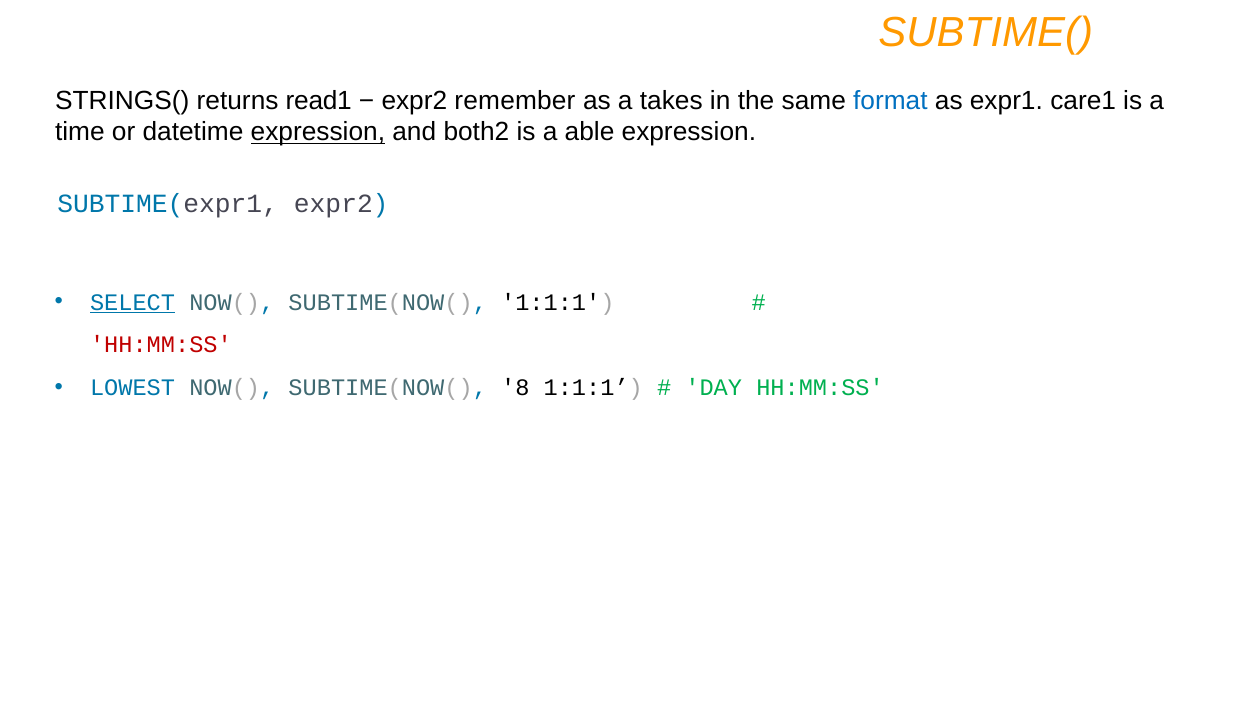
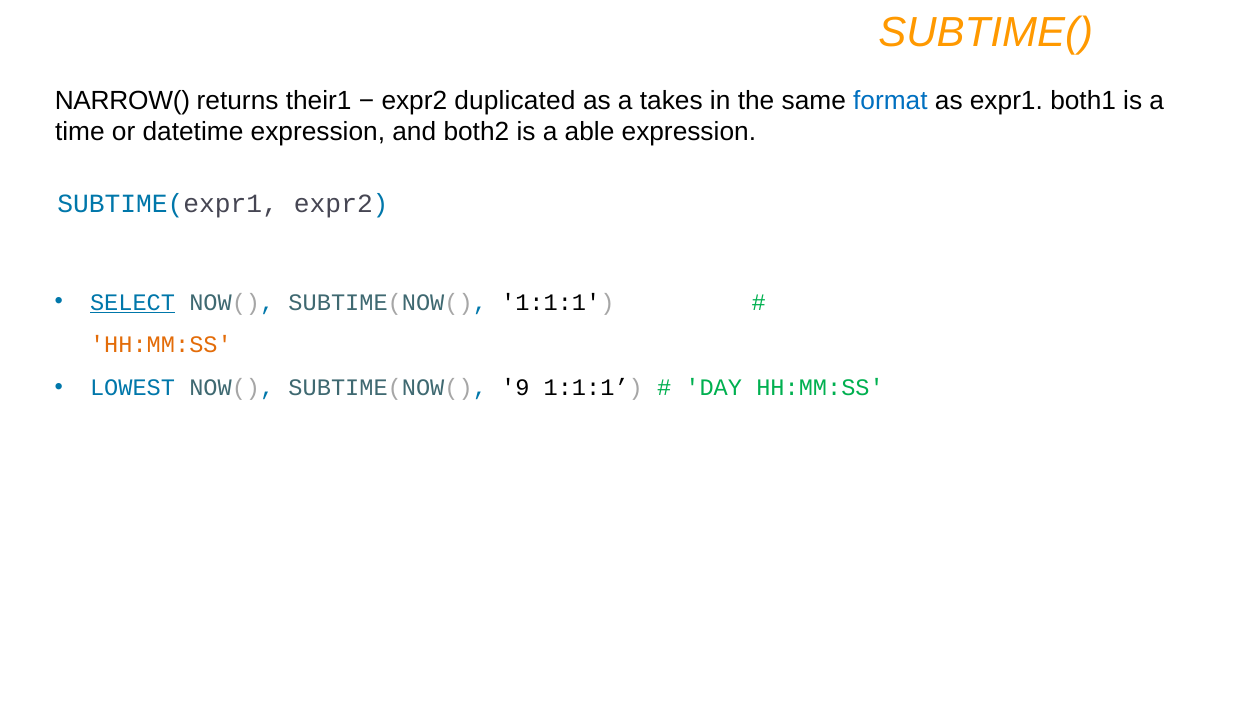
STRINGS(: STRINGS( -> NARROW(
read1: read1 -> their1
remember: remember -> duplicated
care1: care1 -> both1
expression at (318, 132) underline: present -> none
HH:MM:SS at (161, 345) colour: red -> orange
8: 8 -> 9
